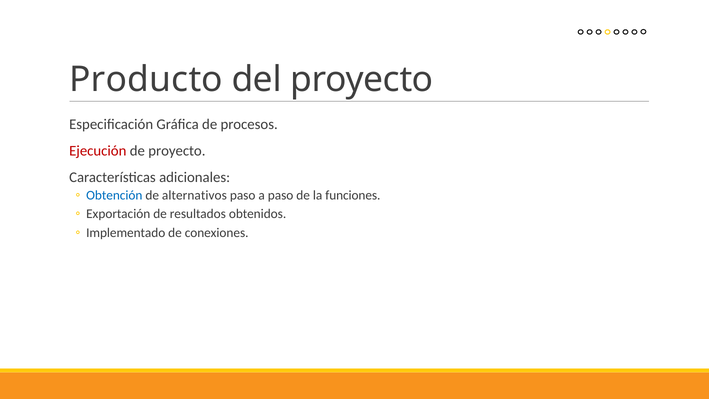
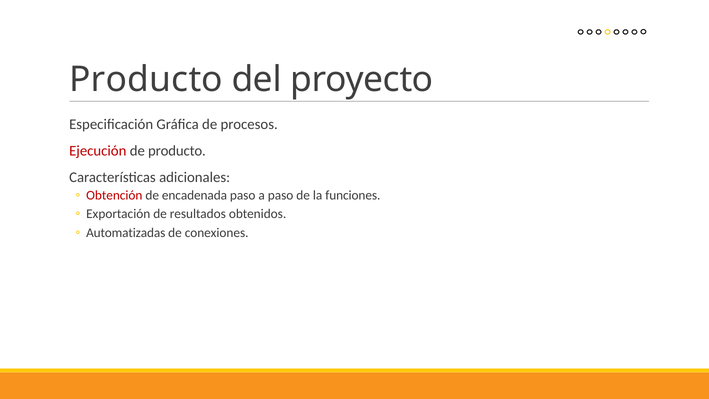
de proyecto: proyecto -> producto
Obtención colour: blue -> red
alternativos: alternativos -> encadenada
Implementado: Implementado -> Automatizadas
